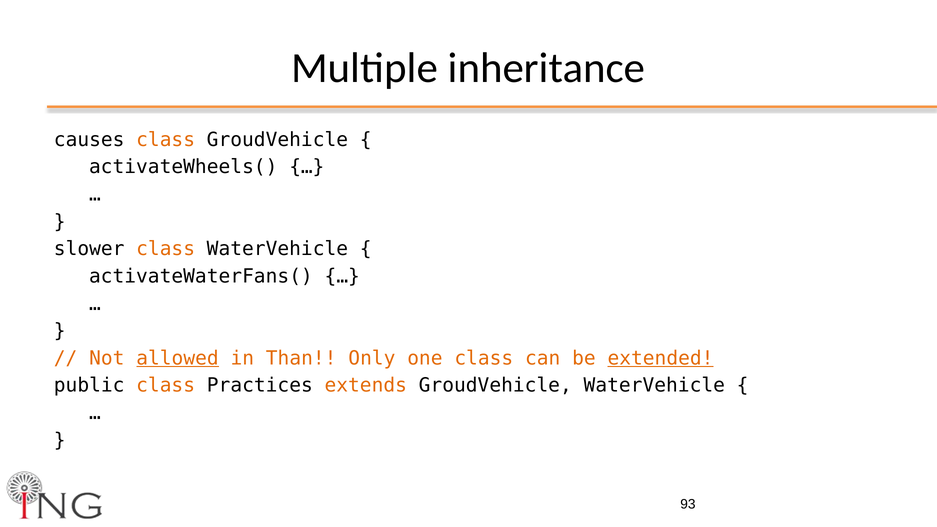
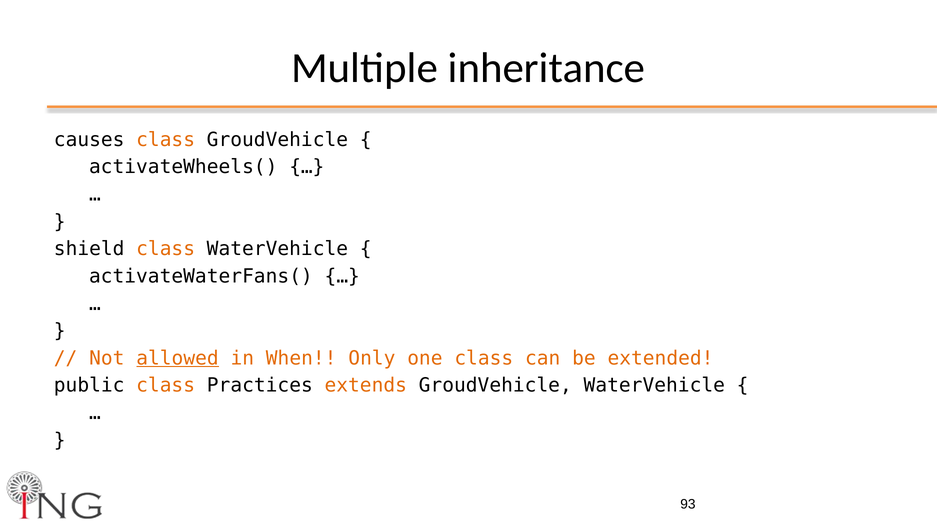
slower: slower -> shield
Than: Than -> When
extended underline: present -> none
